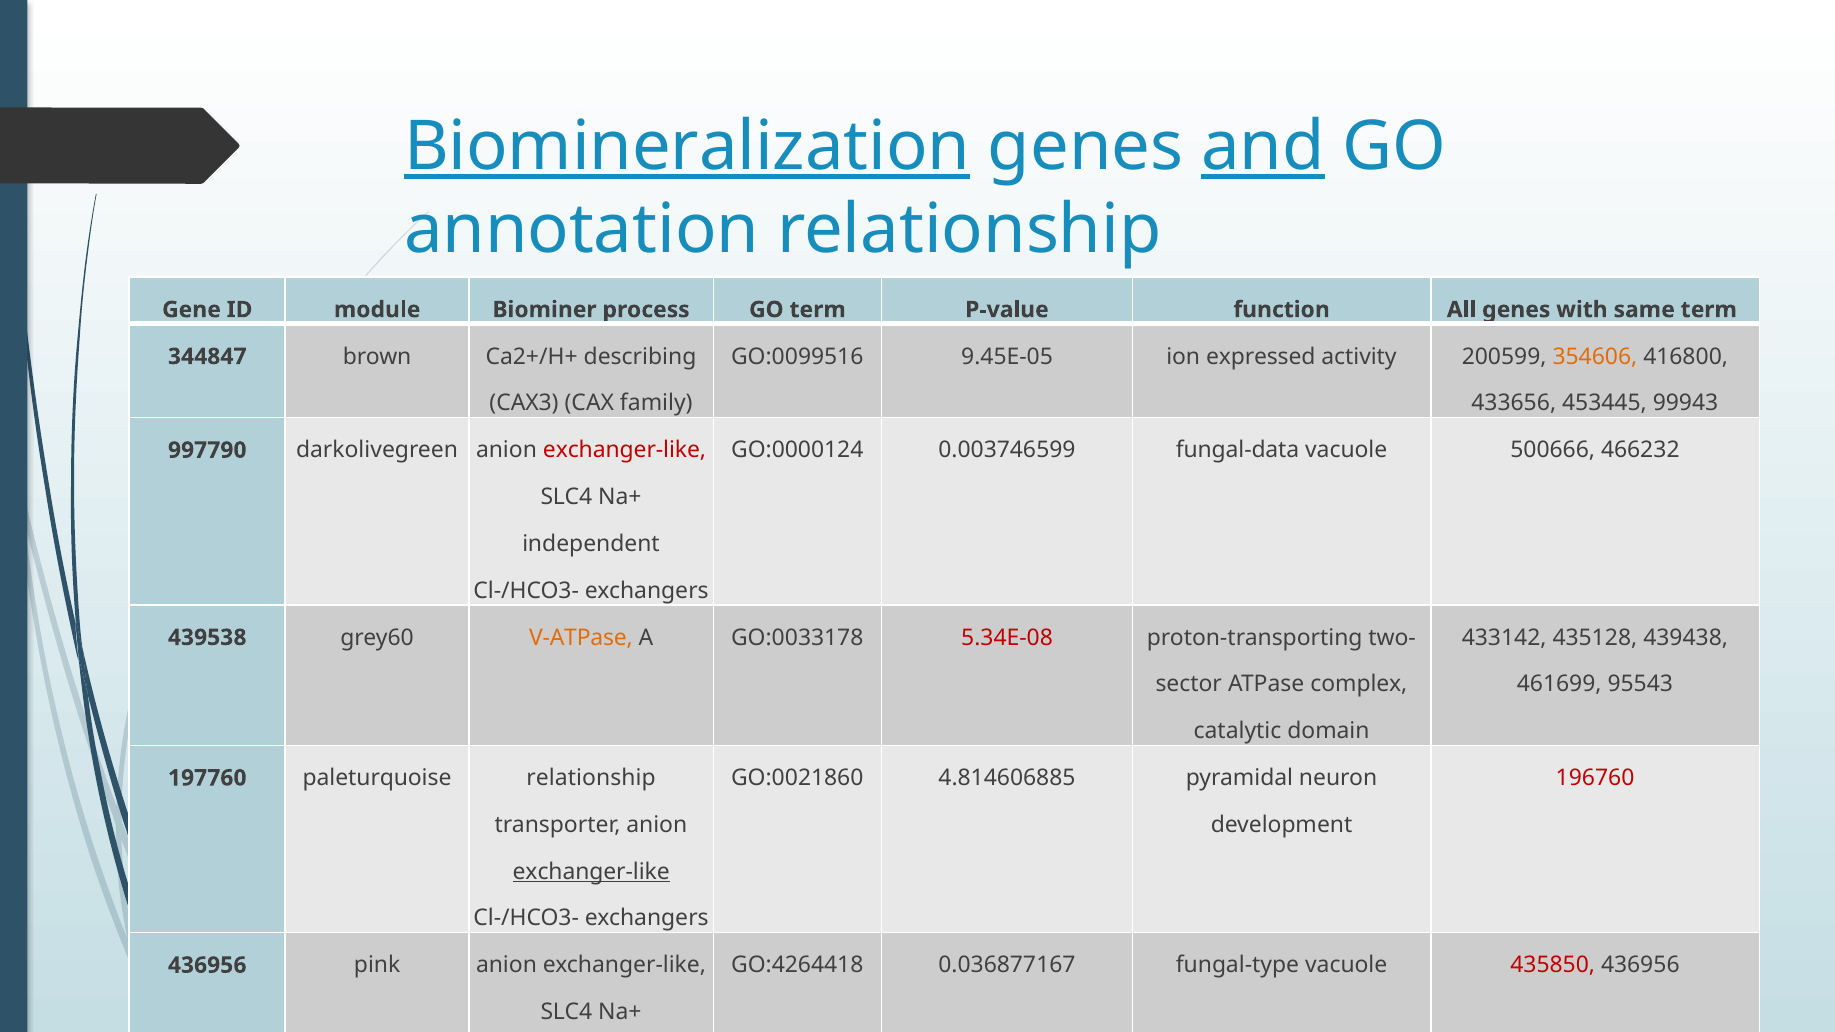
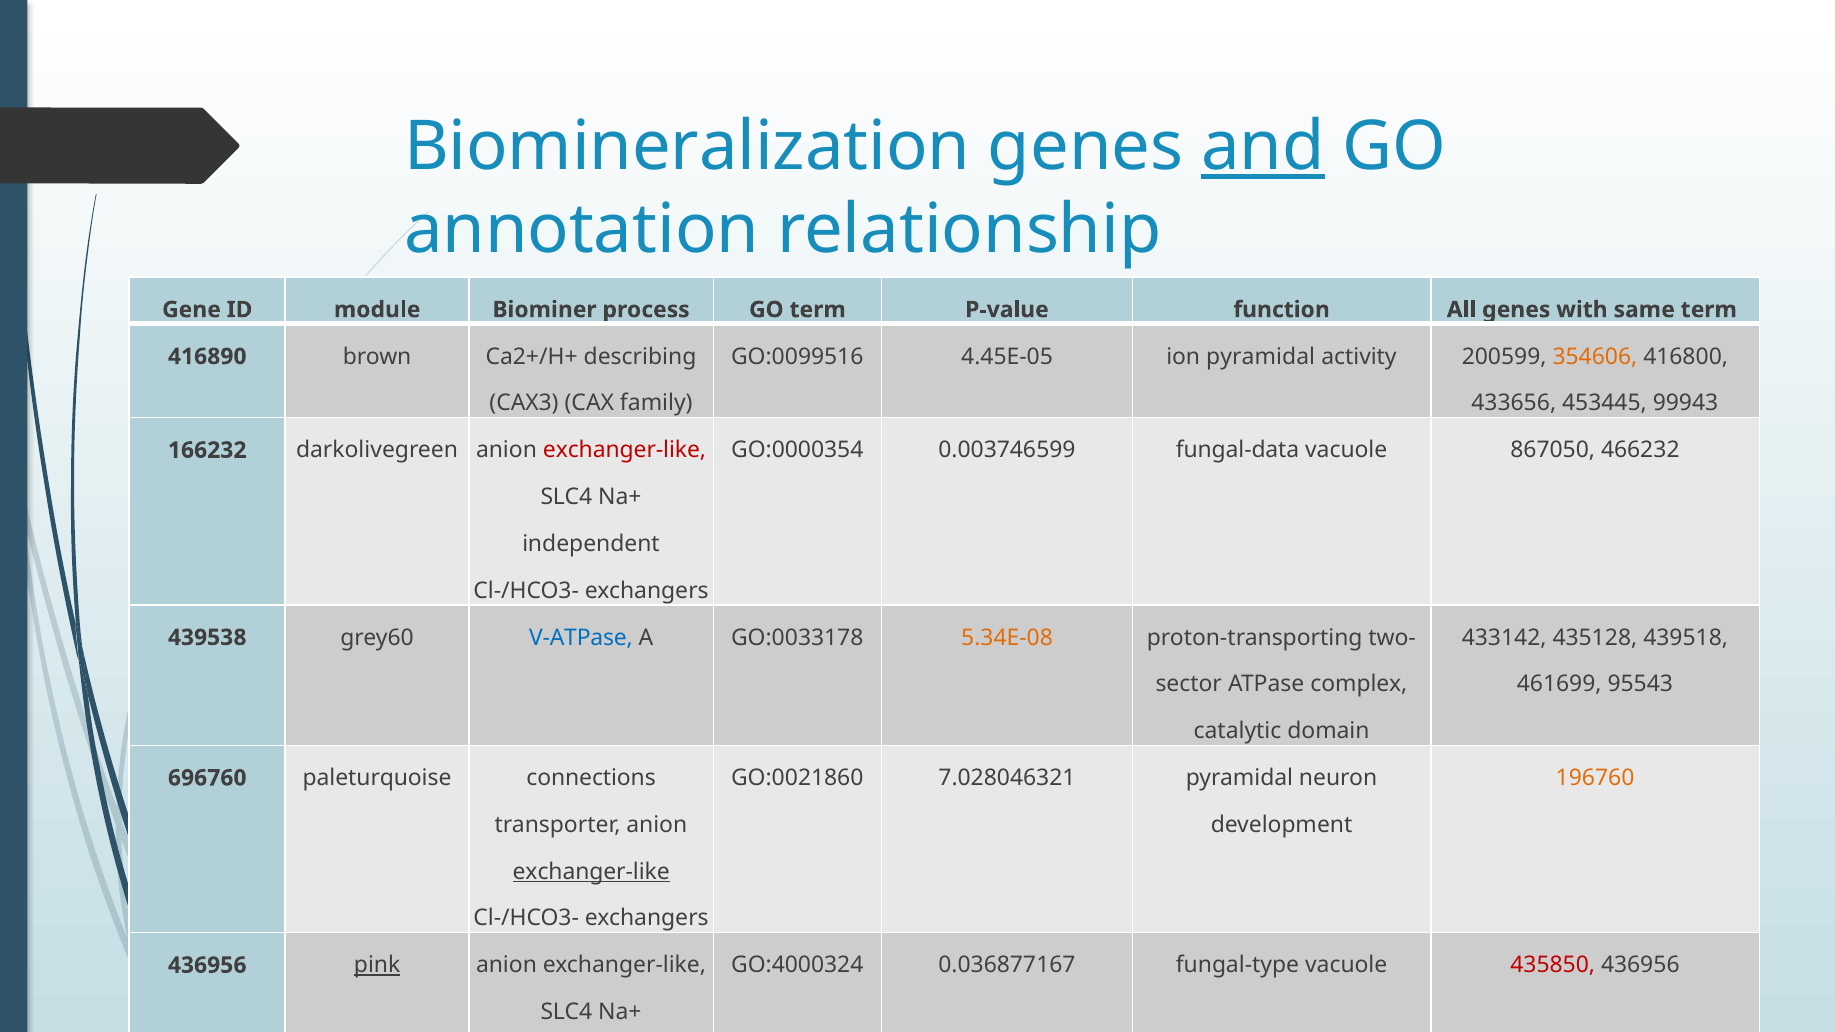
Biomineralization underline: present -> none
9.45E-05: 9.45E-05 -> 4.45E-05
ion expressed: expressed -> pyramidal
344847: 344847 -> 416890
GO:0000124: GO:0000124 -> GO:0000354
500666: 500666 -> 867050
997790: 997790 -> 166232
439438: 439438 -> 439518
V-ATPase colour: orange -> blue
5.34E-08 colour: red -> orange
4.814606885: 4.814606885 -> 7.028046321
196760 colour: red -> orange
197760: 197760 -> 696760
paleturquoise relationship: relationship -> connections
GO:4264418: GO:4264418 -> GO:4000324
pink underline: none -> present
